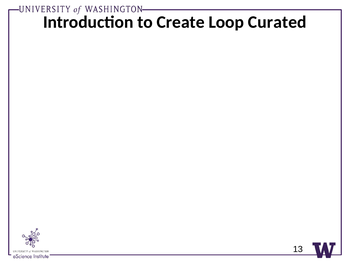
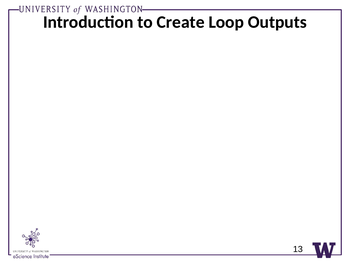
Curated: Curated -> Outputs
